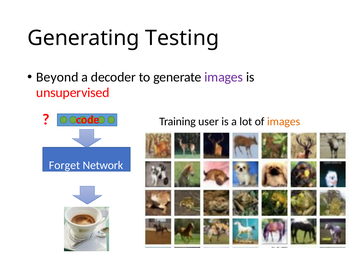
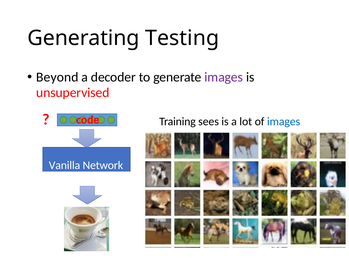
user: user -> sees
images at (284, 121) colour: orange -> blue
Forget: Forget -> Vanilla
